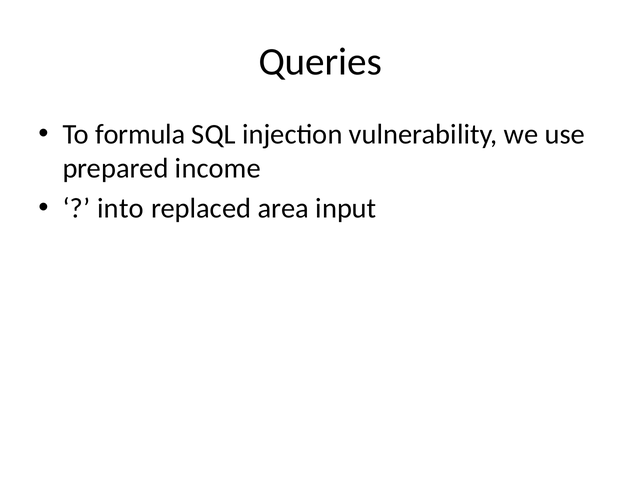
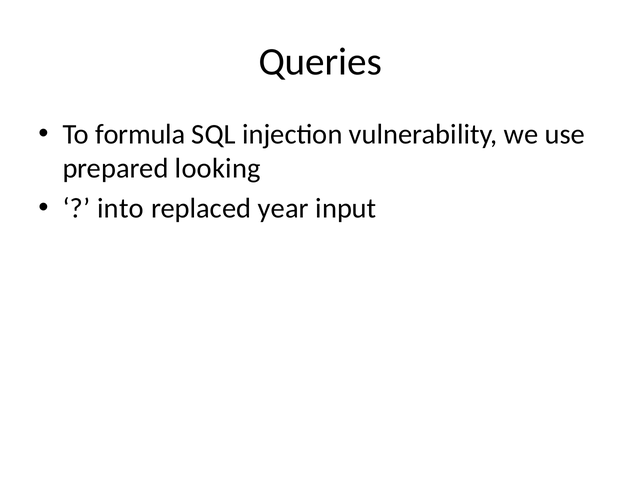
income: income -> looking
area: area -> year
